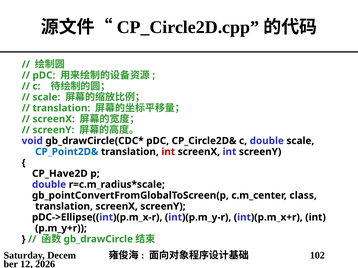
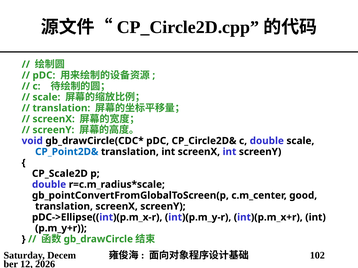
int at (168, 152) colour: red -> black
CP_Have2D: CP_Have2D -> CP_Scale2D
class: class -> good
